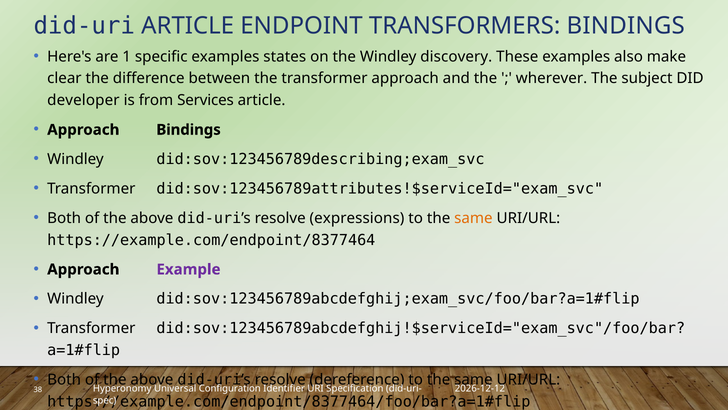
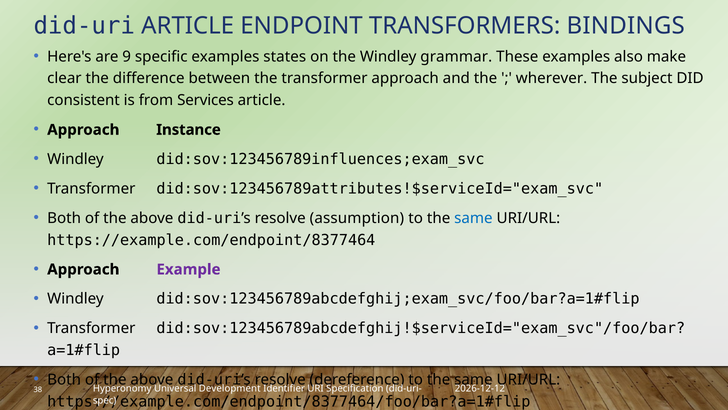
1: 1 -> 9
discovery: discovery -> grammar
developer: developer -> consistent
Approach Bindings: Bindings -> Instance
did:sov:123456789describing;exam_svc: did:sov:123456789describing;exam_svc -> did:sov:123456789influences;exam_svc
expressions: expressions -> assumption
same at (473, 218) colour: orange -> blue
Configuration: Configuration -> Development
